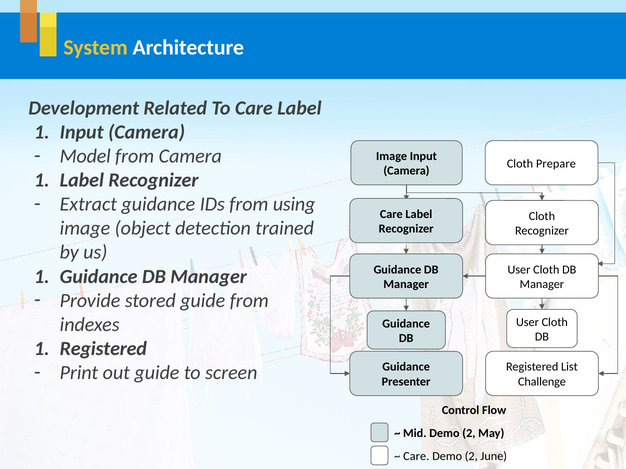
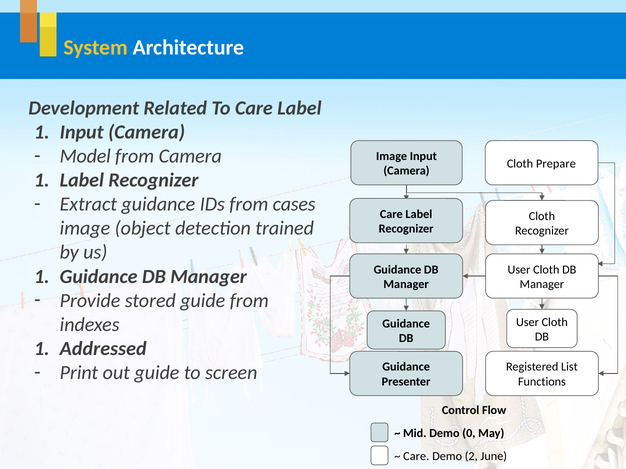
using: using -> cases
Registered at (103, 349): Registered -> Addressed
Challenge: Challenge -> Functions
Mid Demo 2: 2 -> 0
